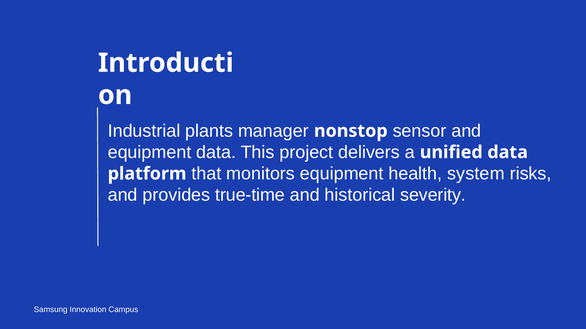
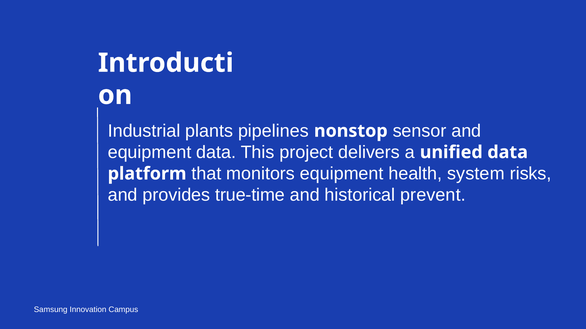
manager: manager -> pipelines
severity: severity -> prevent
